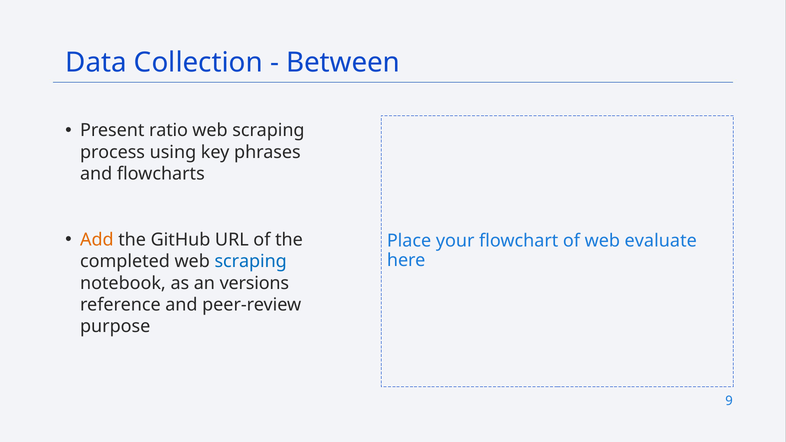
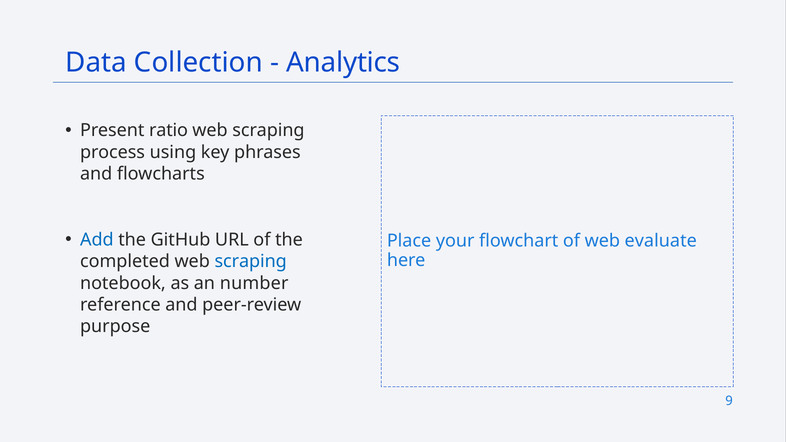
Between: Between -> Analytics
Add colour: orange -> blue
versions: versions -> number
